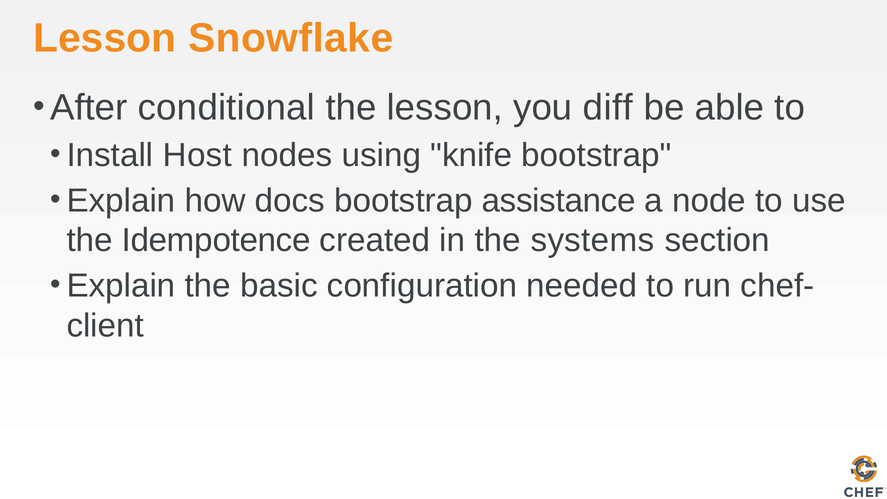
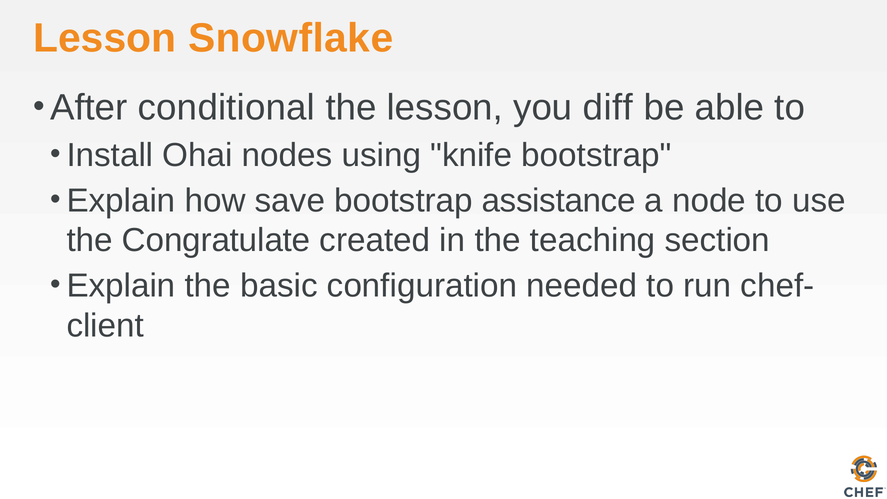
Host: Host -> Ohai
docs: docs -> save
Idempotence: Idempotence -> Congratulate
systems: systems -> teaching
